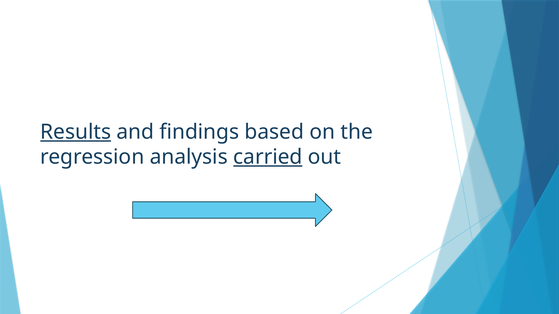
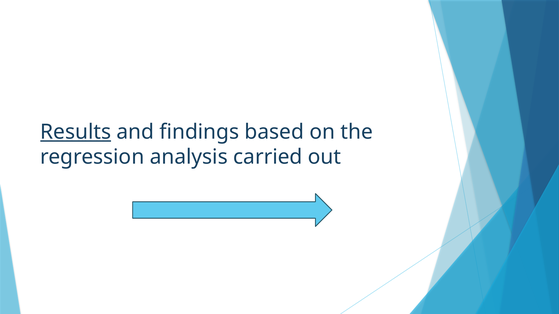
carried underline: present -> none
